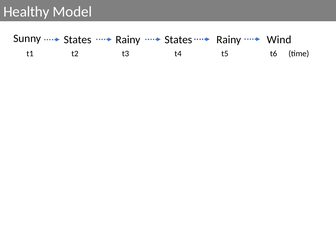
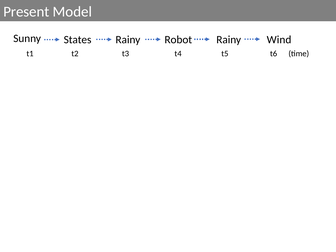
Healthy: Healthy -> Present
Rainy States: States -> Robot
